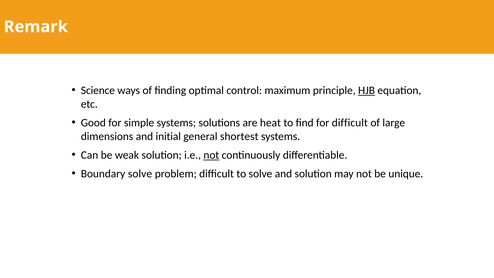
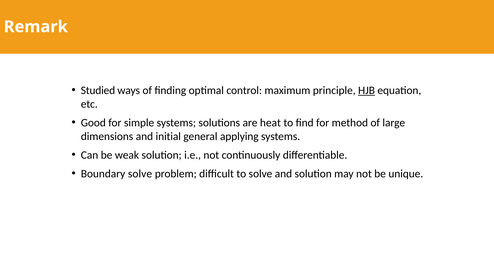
Science: Science -> Studied
for difficult: difficult -> method
shortest: shortest -> applying
not at (211, 155) underline: present -> none
